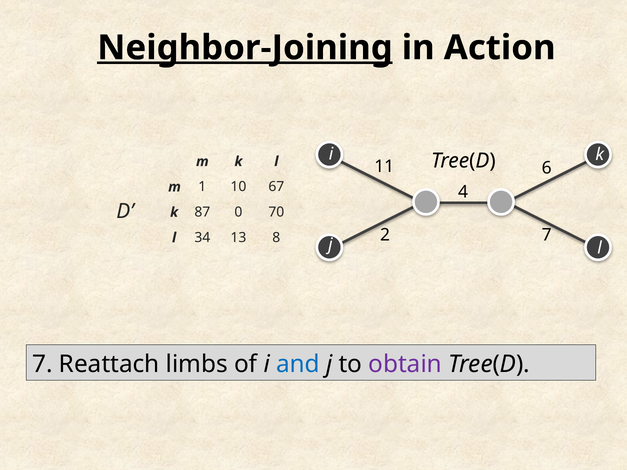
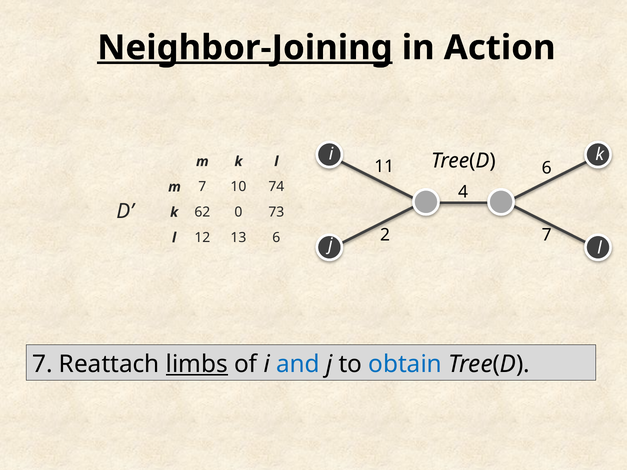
m 1: 1 -> 7
67: 67 -> 74
87: 87 -> 62
70: 70 -> 73
34: 34 -> 12
13 8: 8 -> 6
limbs underline: none -> present
obtain colour: purple -> blue
